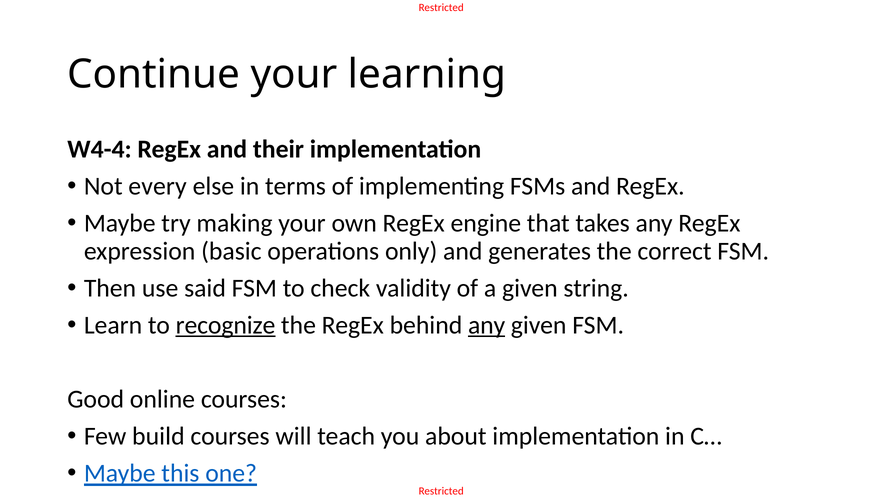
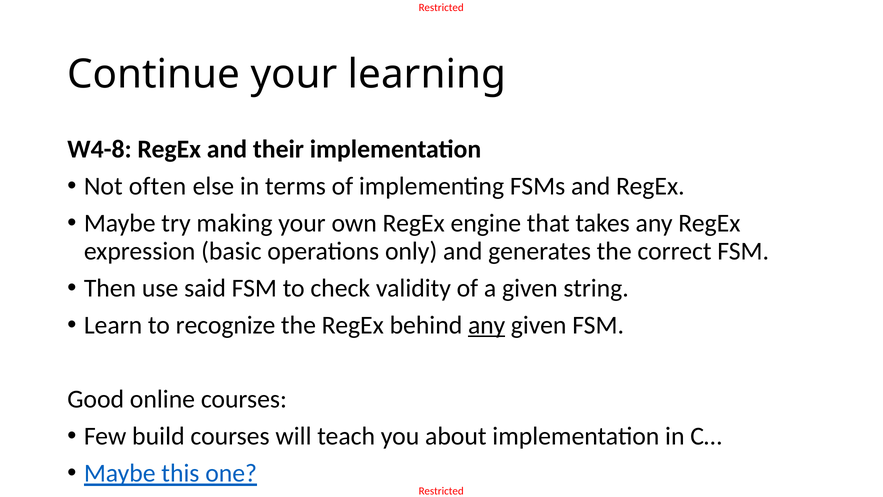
W4-4: W4-4 -> W4-8
every: every -> often
recognize underline: present -> none
